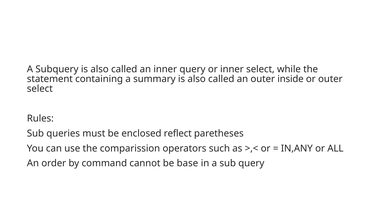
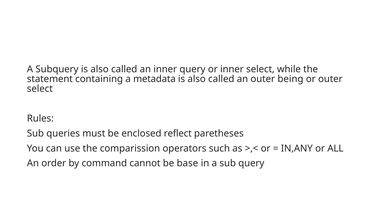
summary: summary -> metadata
inside: inside -> being
